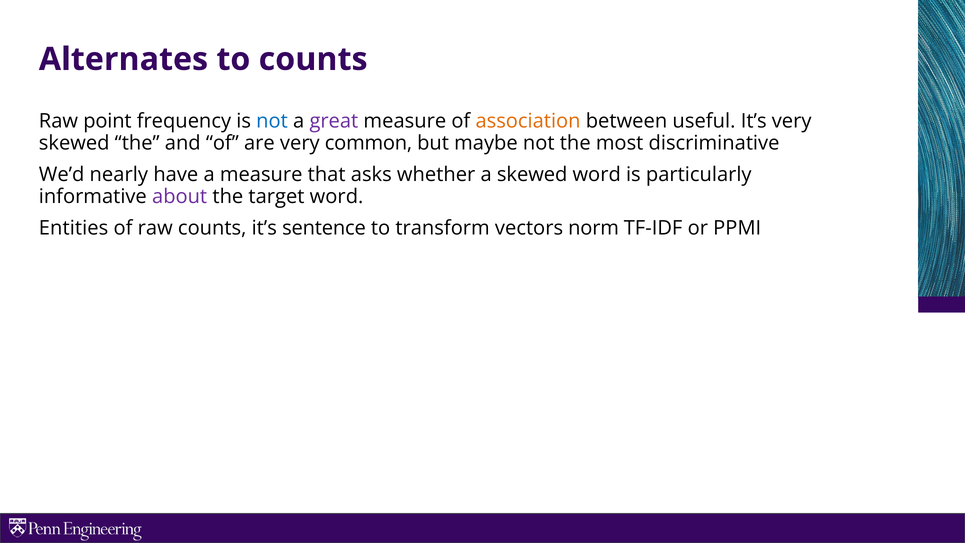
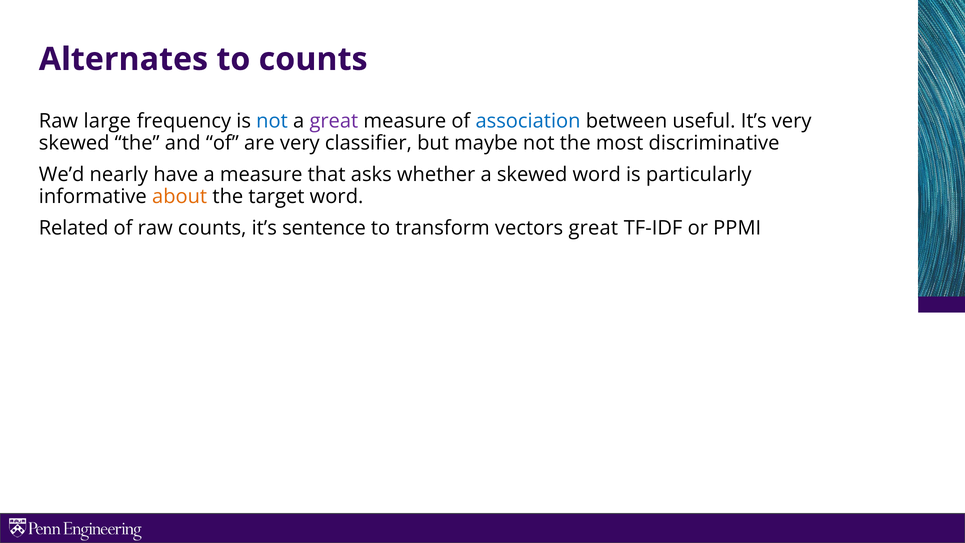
point: point -> large
association colour: orange -> blue
common: common -> classifier
about colour: purple -> orange
Entities: Entities -> Related
vectors norm: norm -> great
